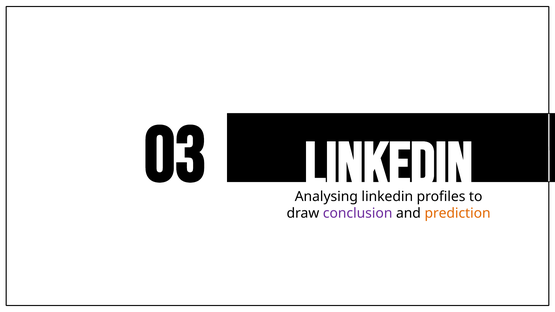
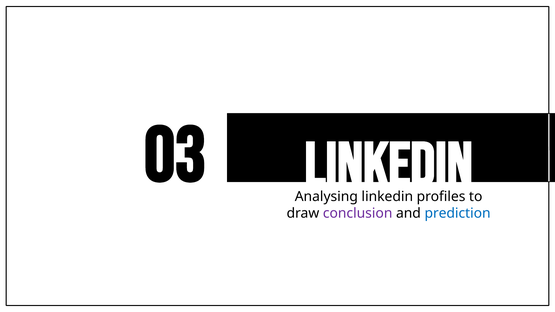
prediction colour: orange -> blue
